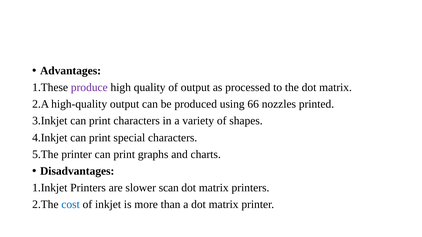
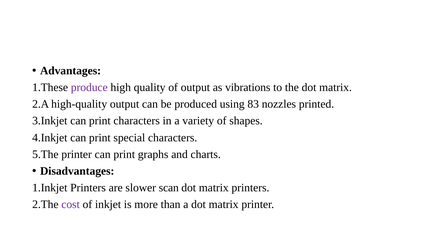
processed: processed -> vibrations
66: 66 -> 83
cost colour: blue -> purple
